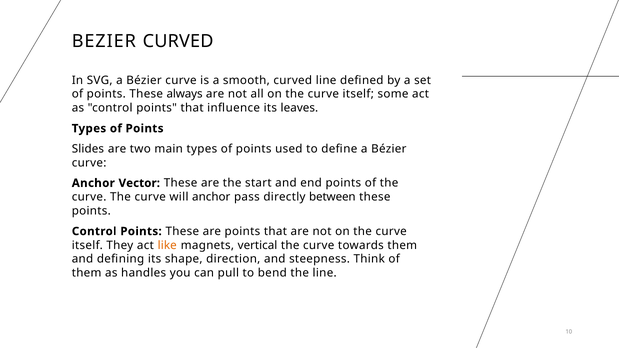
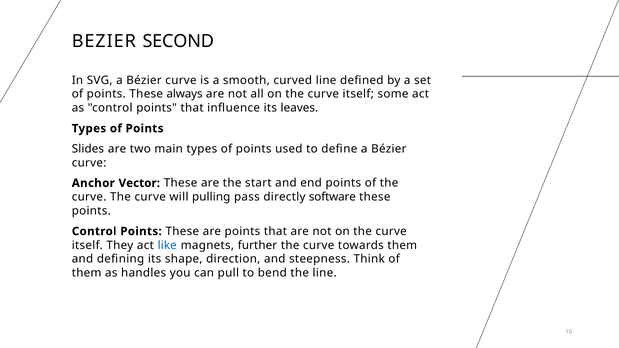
BEZIER CURVED: CURVED -> SECOND
will anchor: anchor -> pulling
between: between -> software
like colour: orange -> blue
vertical: vertical -> further
